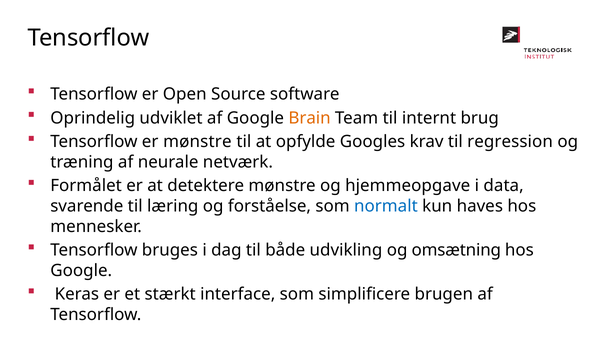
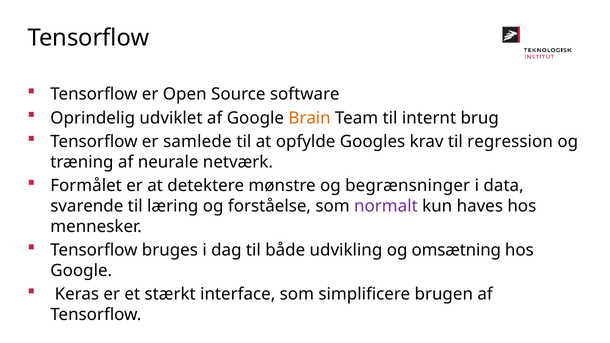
er mønstre: mønstre -> samlede
hjemmeopgave: hjemmeopgave -> begrænsninger
normalt colour: blue -> purple
